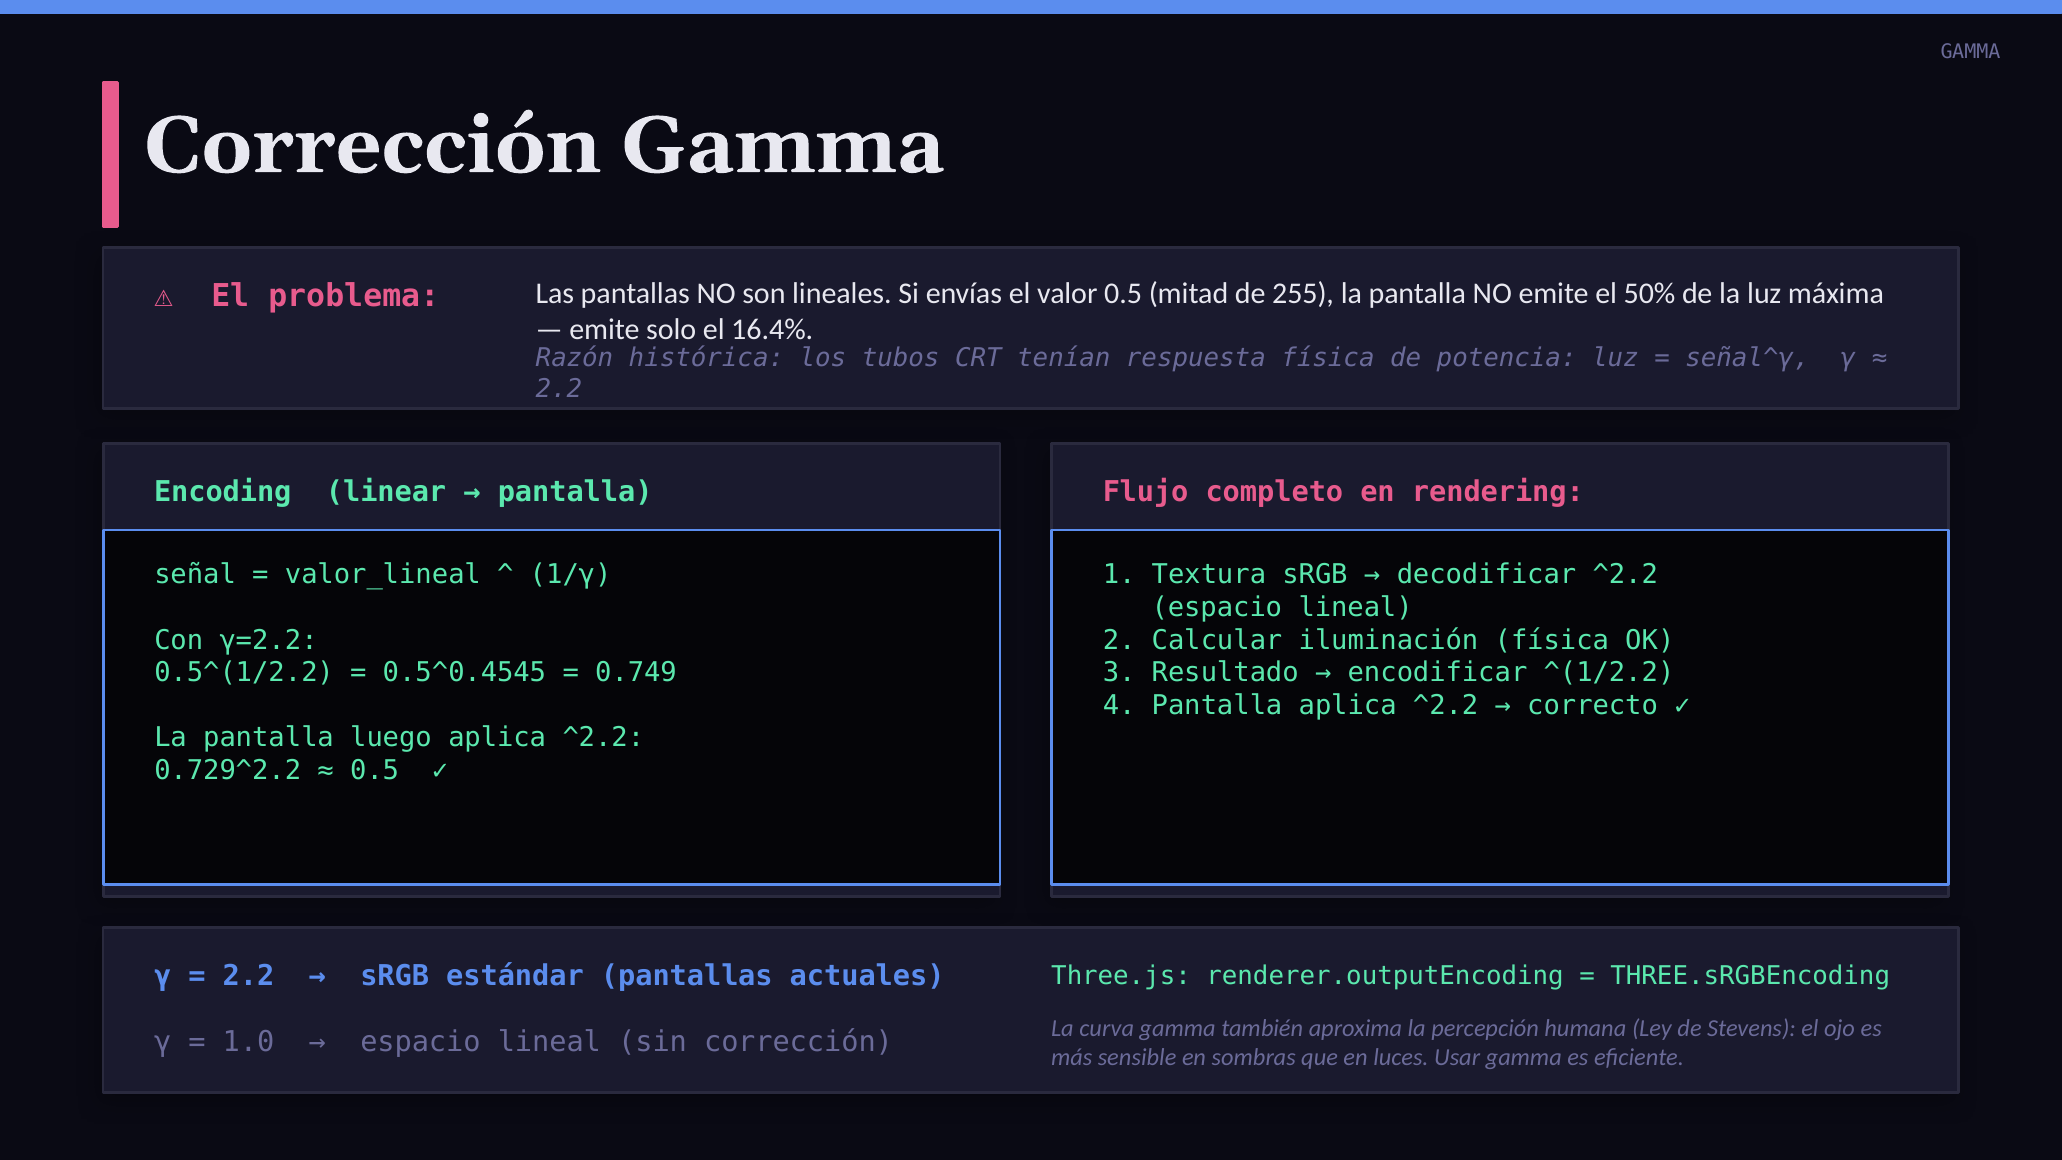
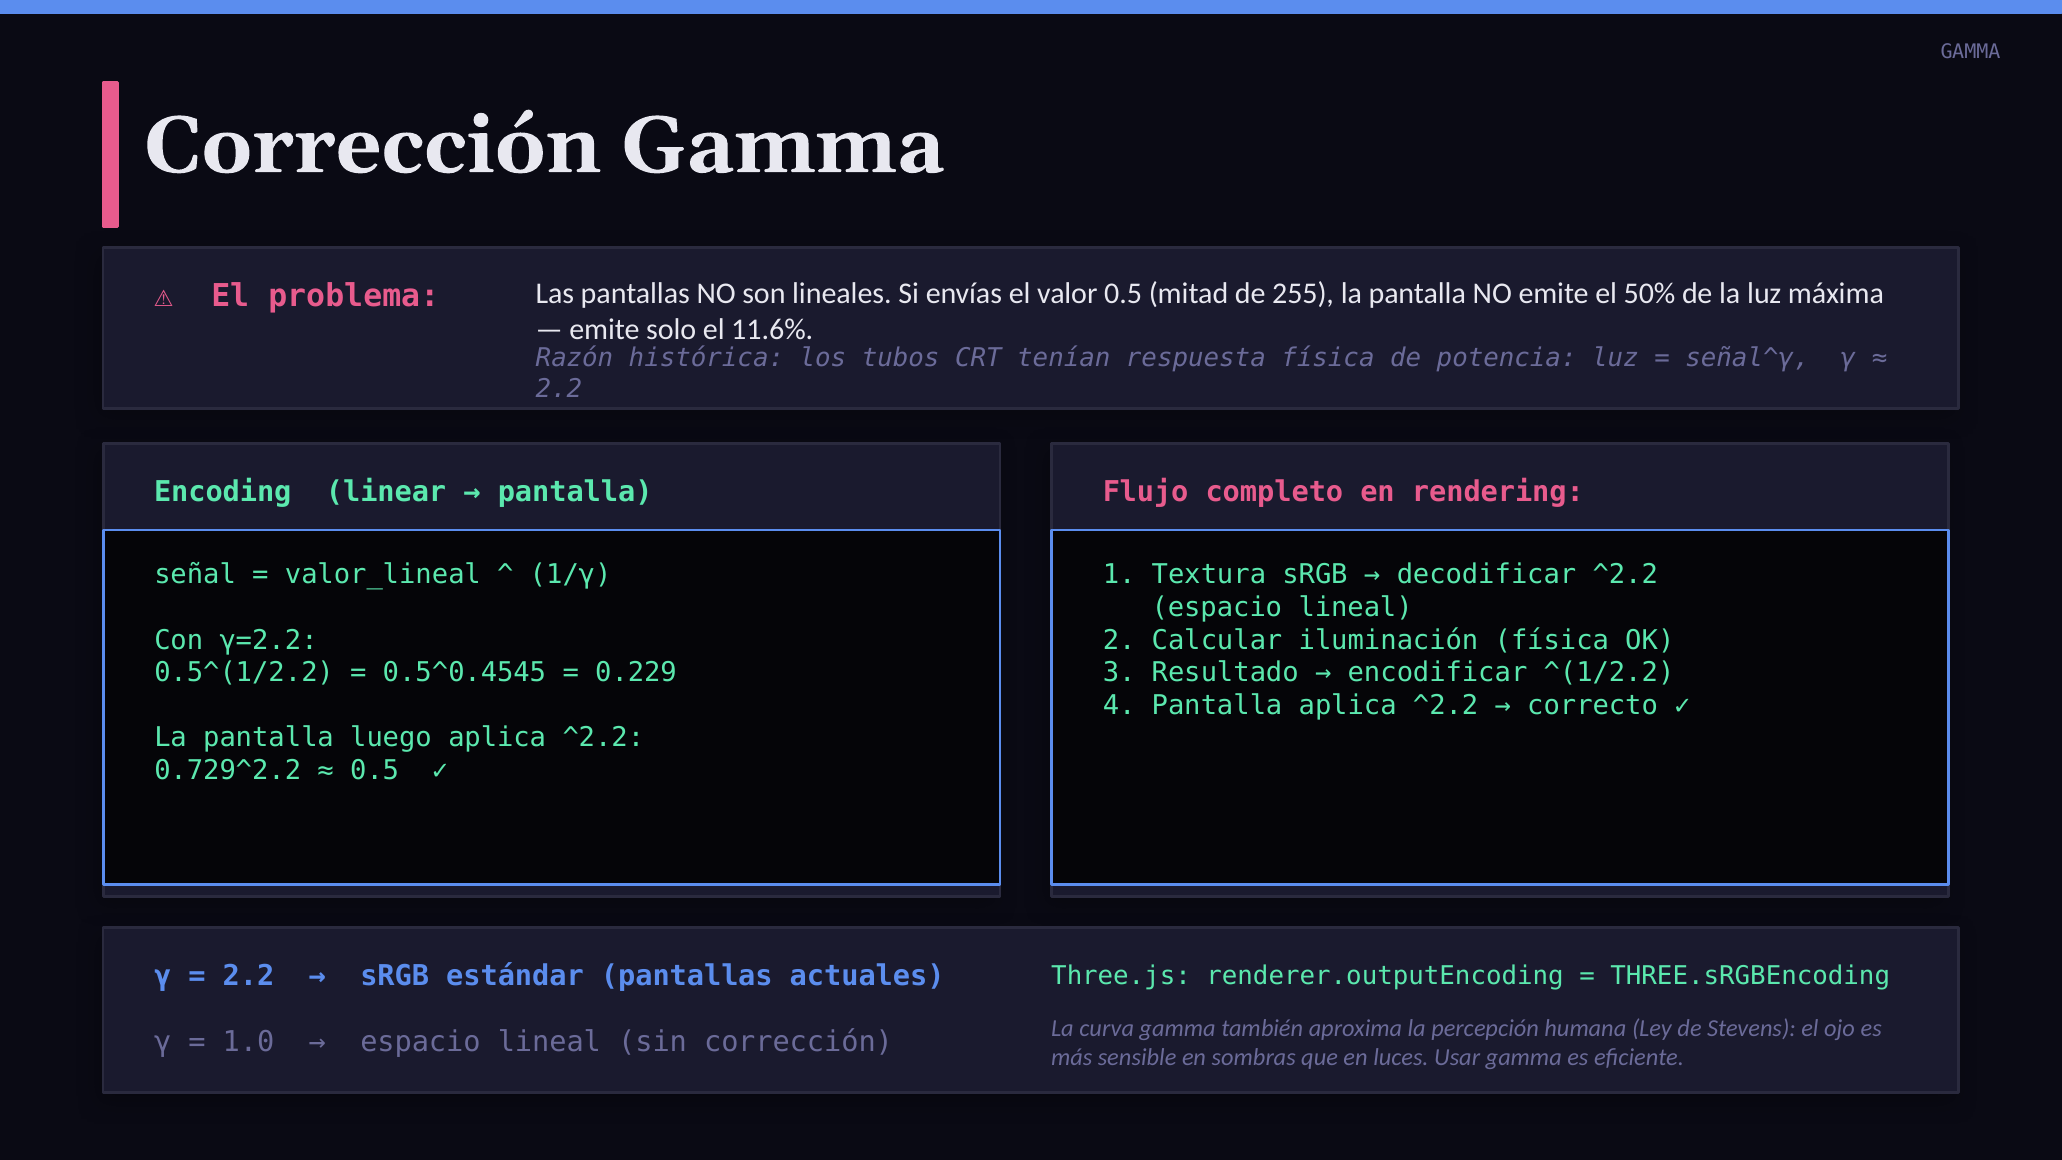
16.4%: 16.4% -> 11.6%
0.749: 0.749 -> 0.229
